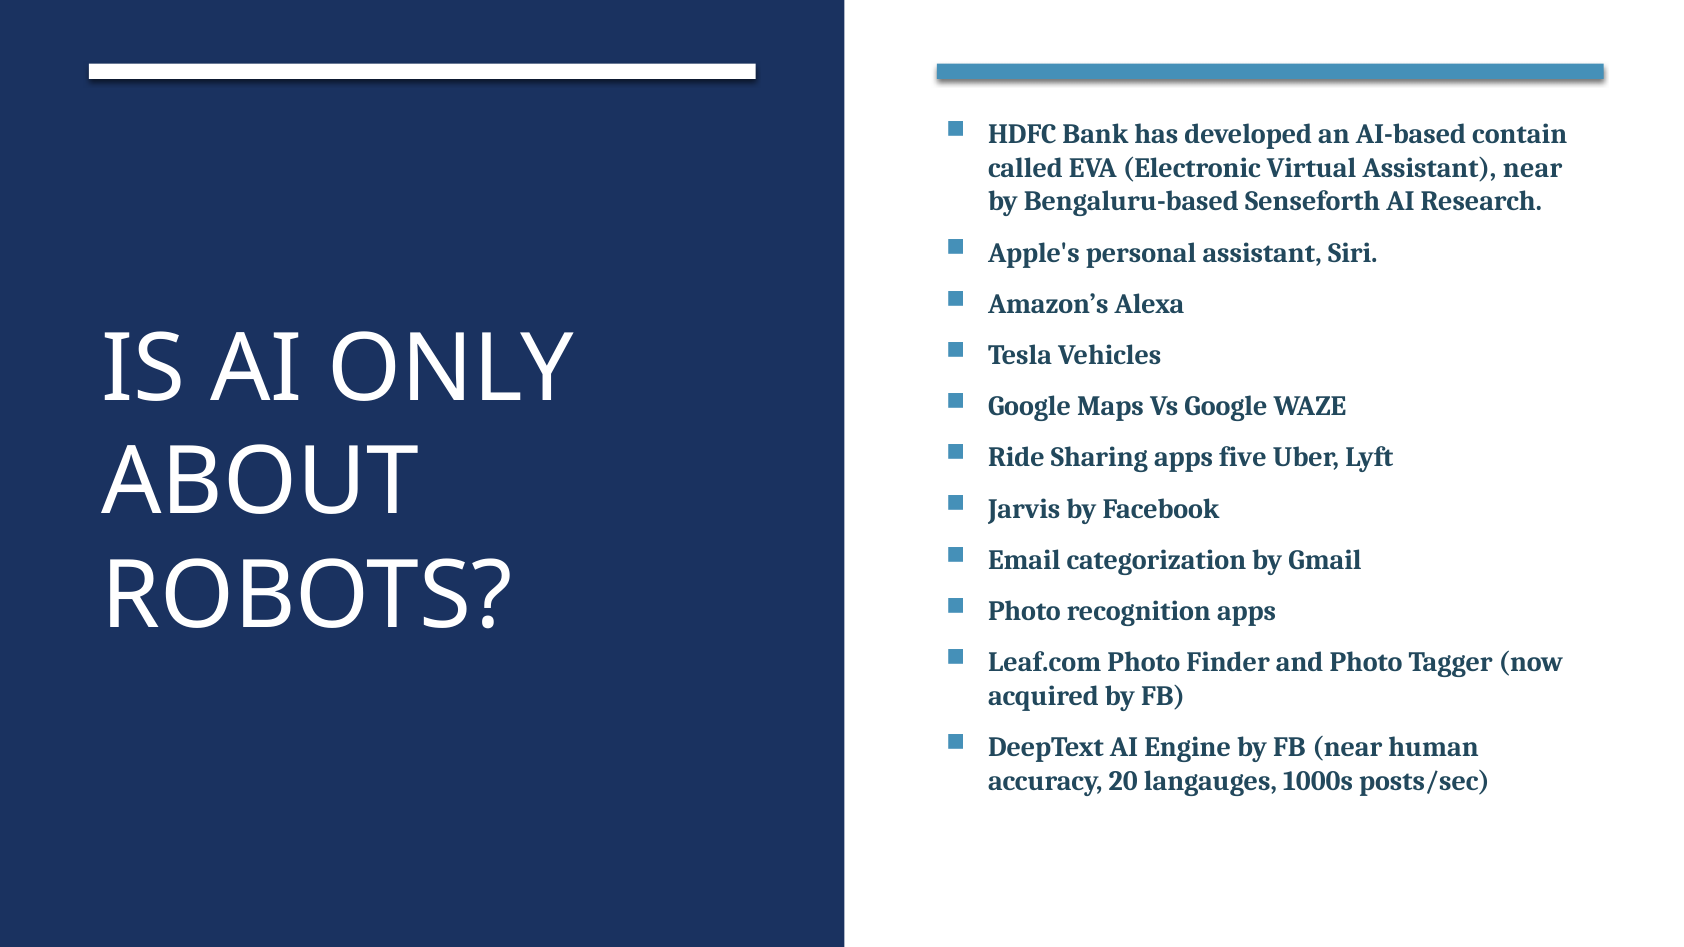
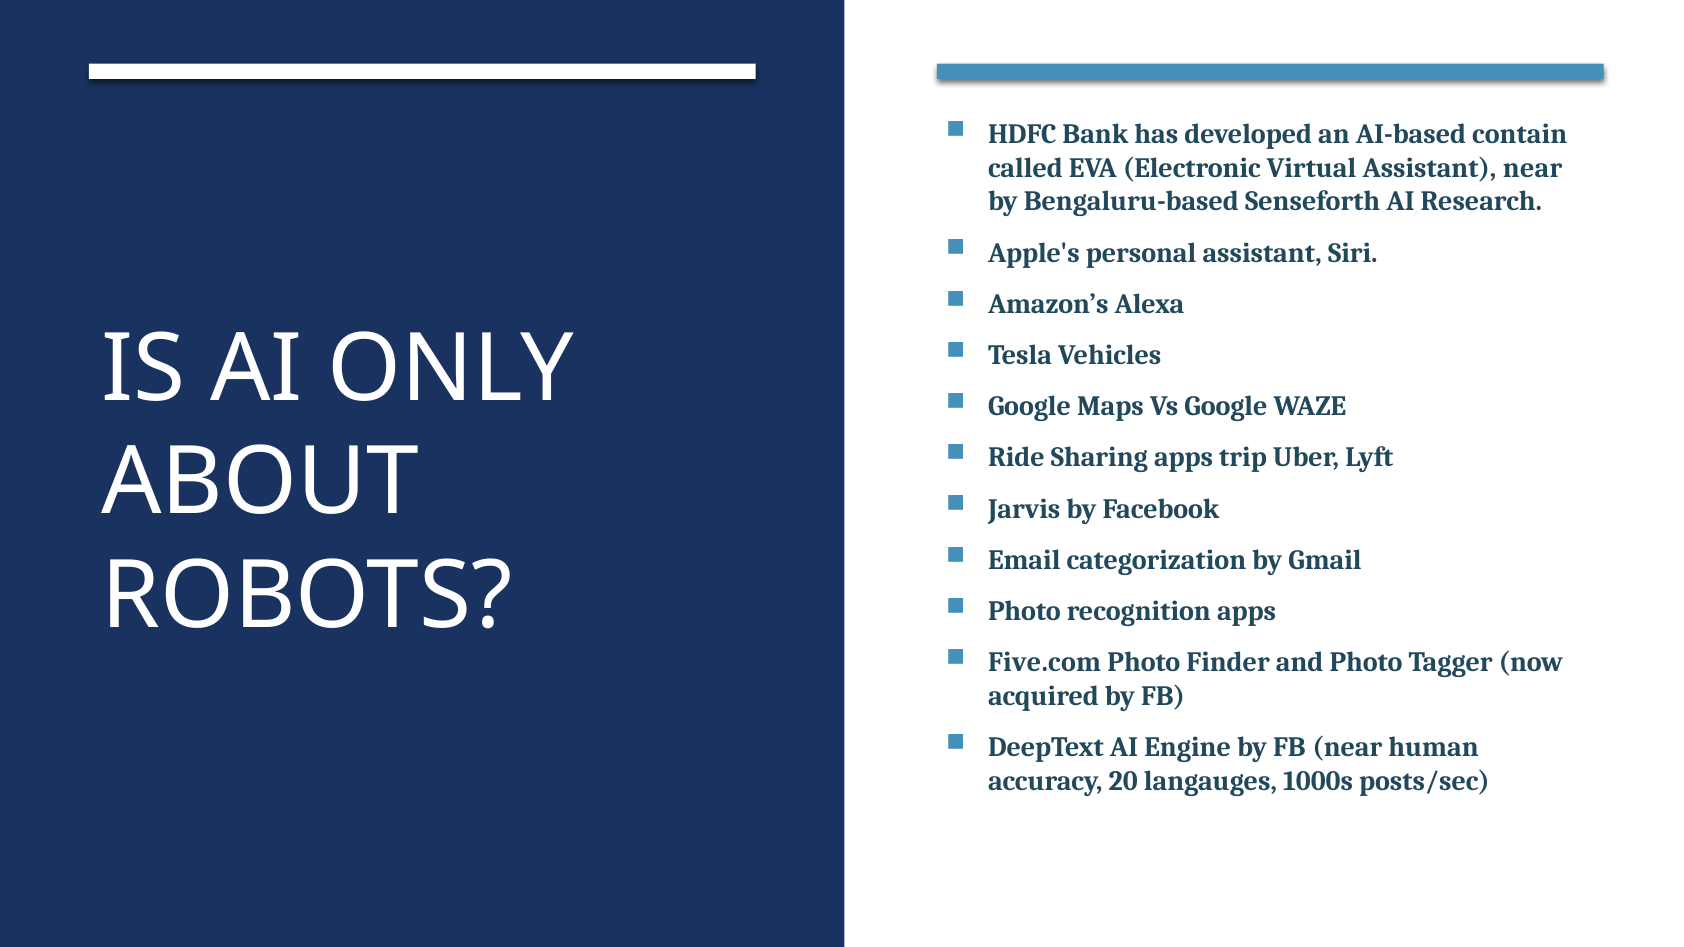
five: five -> trip
Leaf.com: Leaf.com -> Five.com
